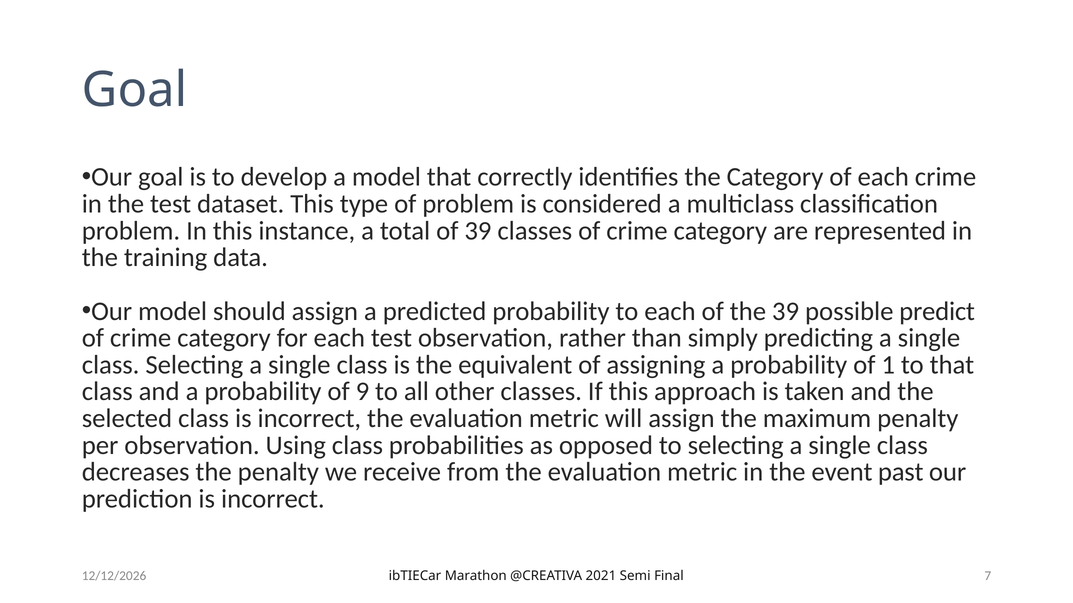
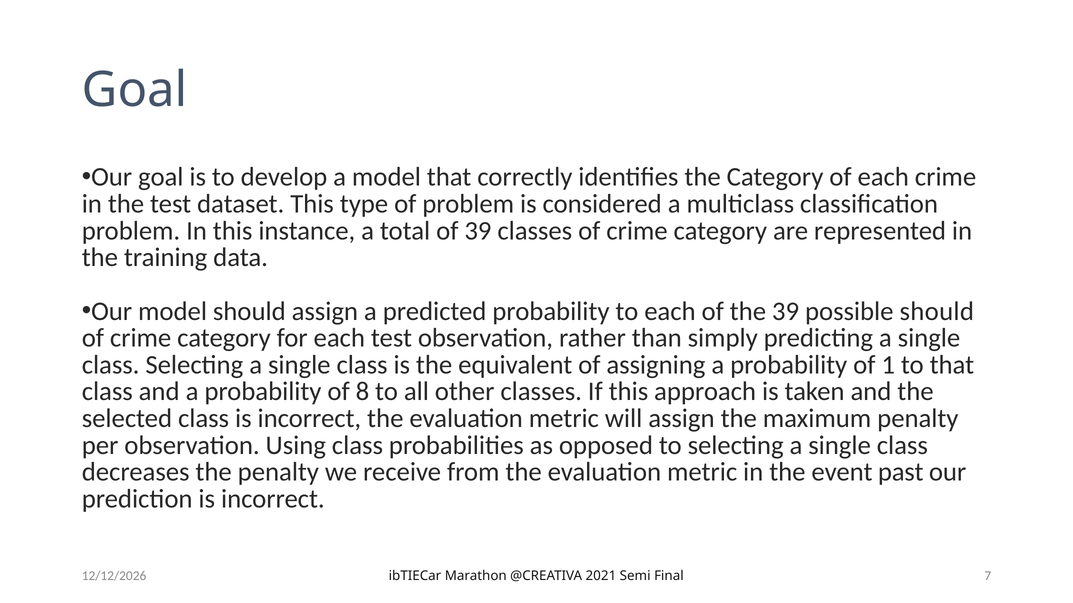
possible predict: predict -> should
9: 9 -> 8
